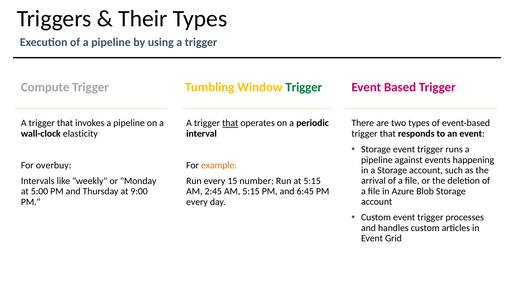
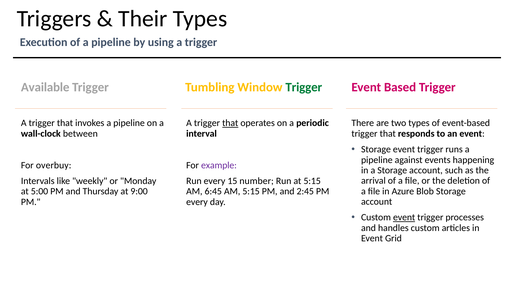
Compute: Compute -> Available
elasticity: elasticity -> between
example colour: orange -> purple
2:45: 2:45 -> 6:45
6:45: 6:45 -> 2:45
event at (404, 217) underline: none -> present
